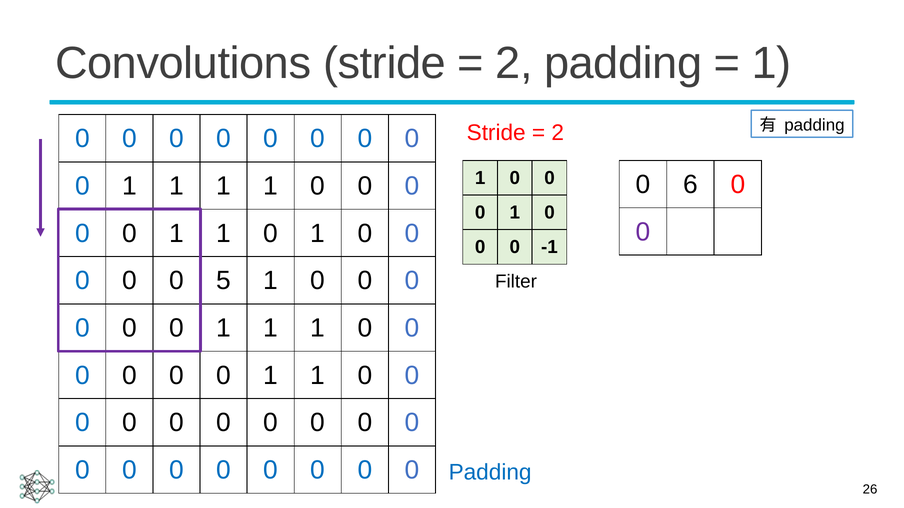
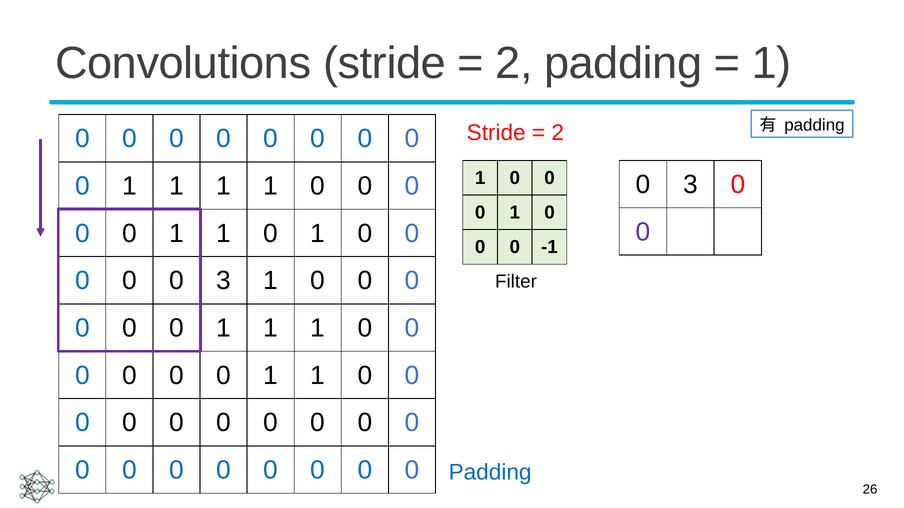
6 at (690, 185): 6 -> 3
0 0 5: 5 -> 3
